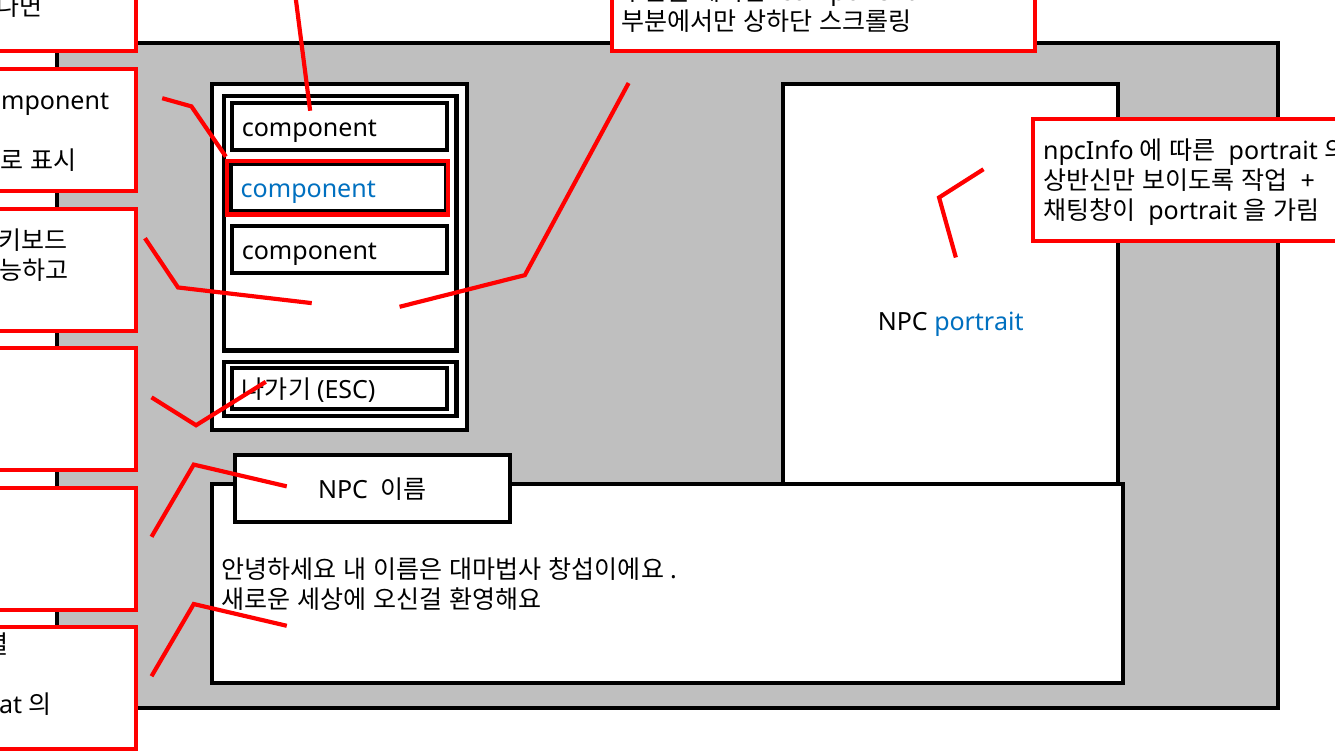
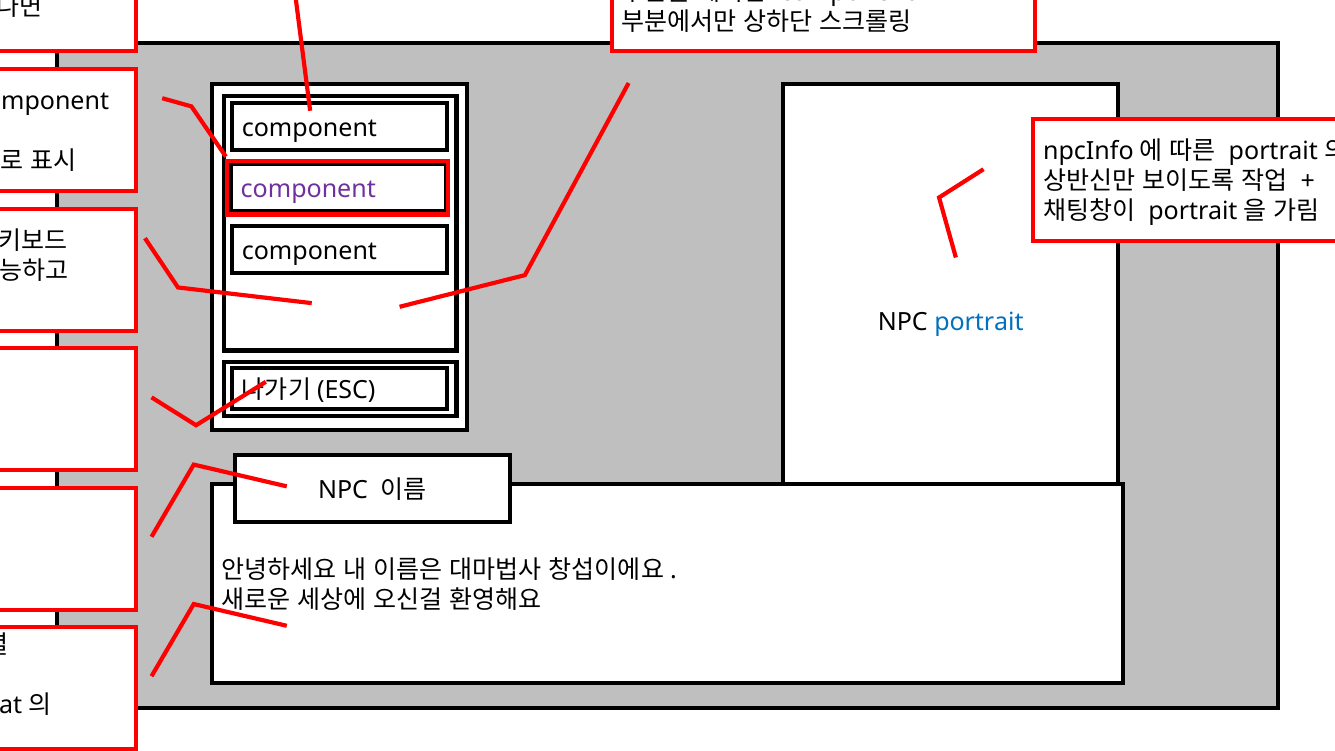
component at (308, 189) colour: blue -> purple
